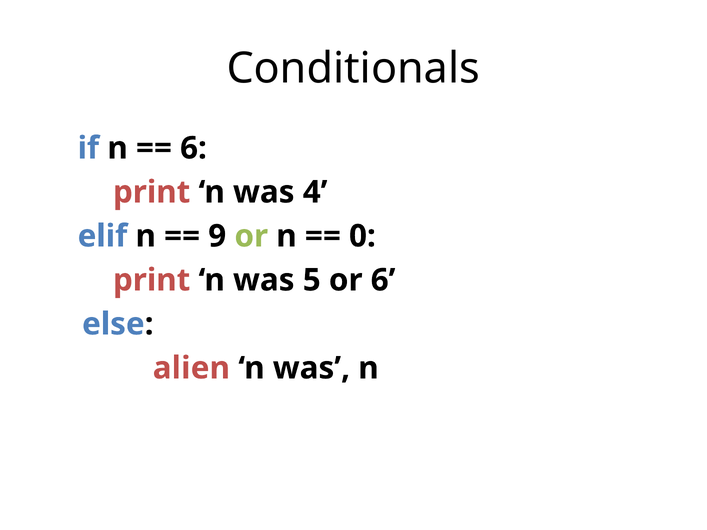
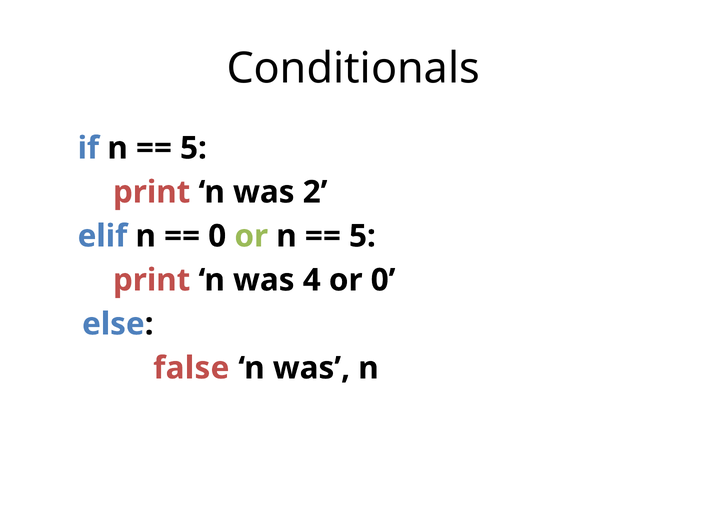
6 at (193, 148): 6 -> 5
4: 4 -> 2
9 at (217, 236): 9 -> 0
0 at (362, 236): 0 -> 5
5: 5 -> 4
or 6: 6 -> 0
alien: alien -> false
